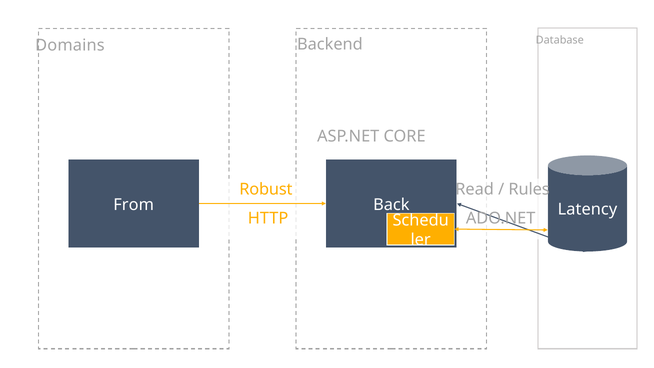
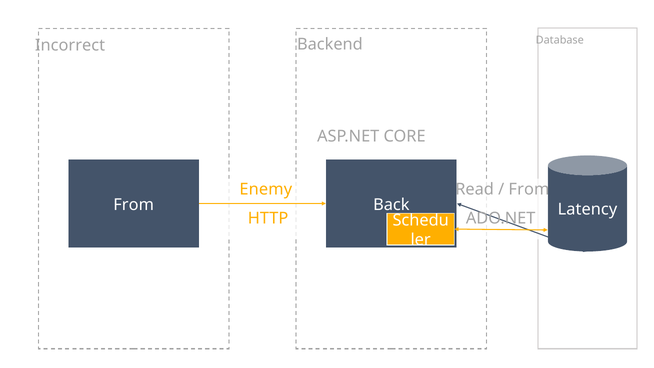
Domains: Domains -> Incorrect
Robust: Robust -> Enemy
Rules at (529, 189): Rules -> From
